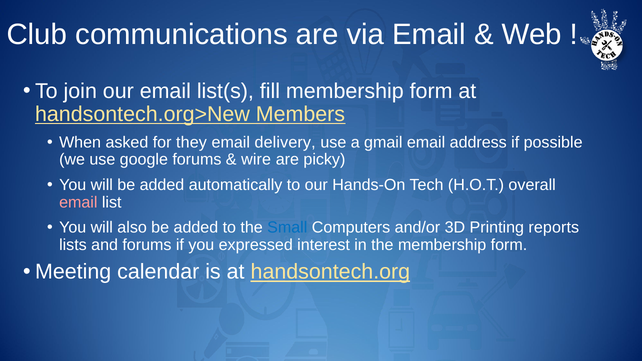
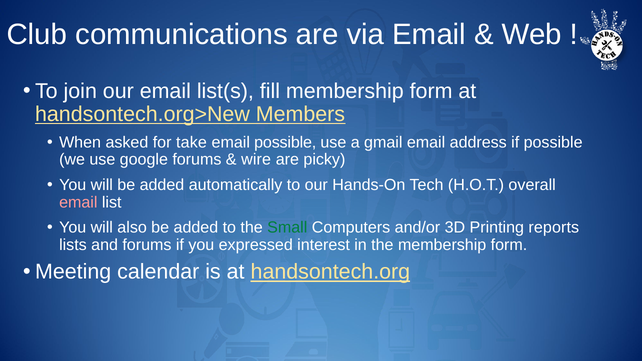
they: they -> take
email delivery: delivery -> possible
Small colour: blue -> green
